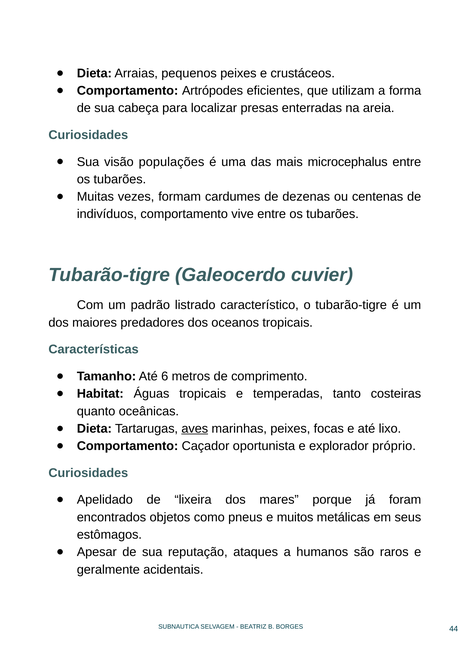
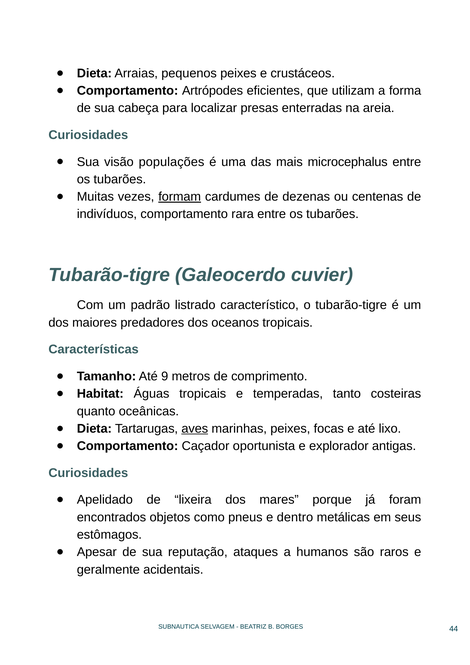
formam underline: none -> present
vive: vive -> rara
6: 6 -> 9
próprio: próprio -> antigas
muitos: muitos -> dentro
